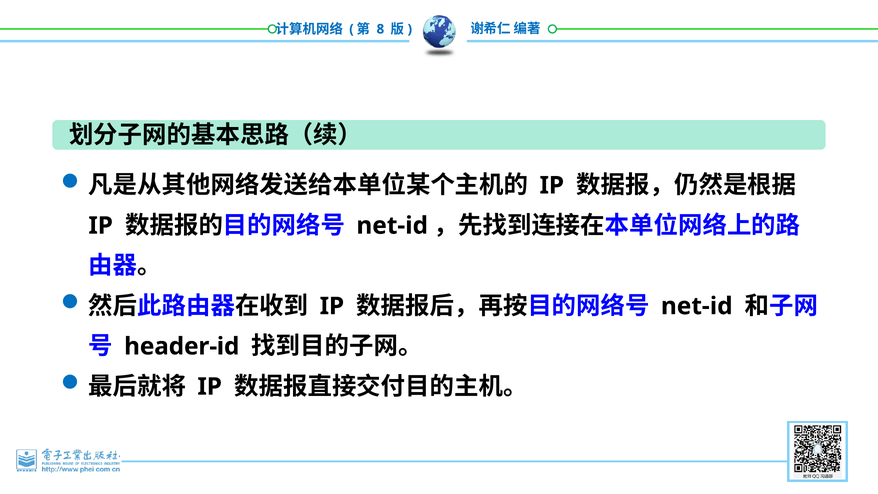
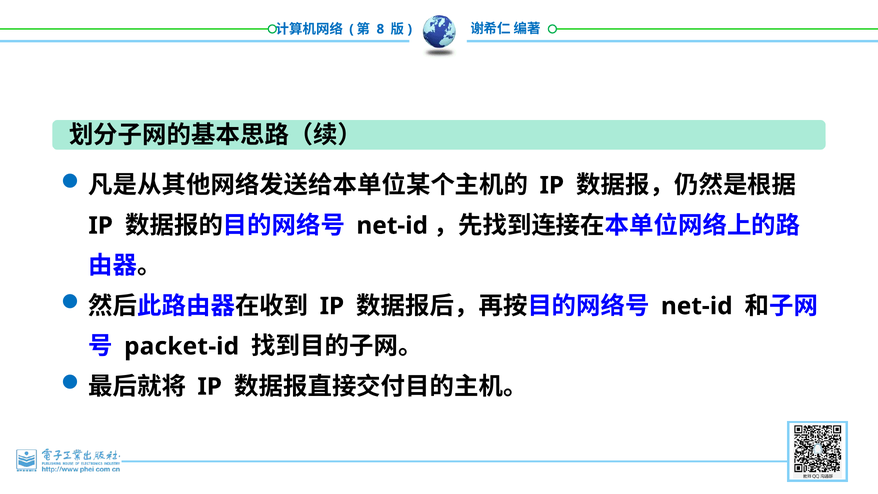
header-id: header-id -> packet-id
